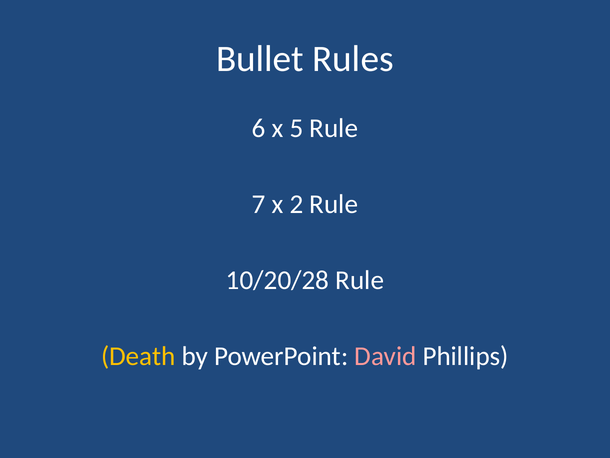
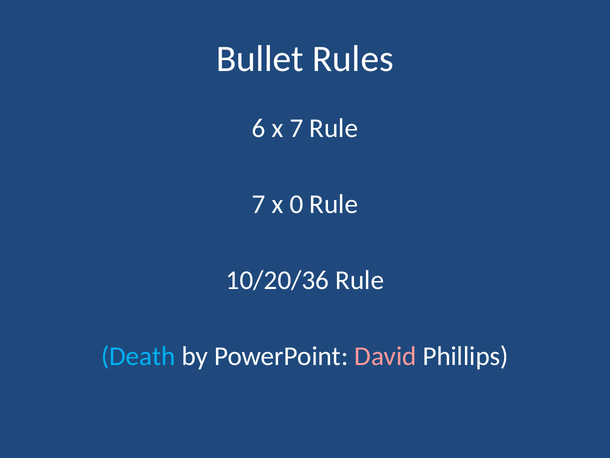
x 5: 5 -> 7
2: 2 -> 0
10/20/28: 10/20/28 -> 10/20/36
Death colour: yellow -> light blue
